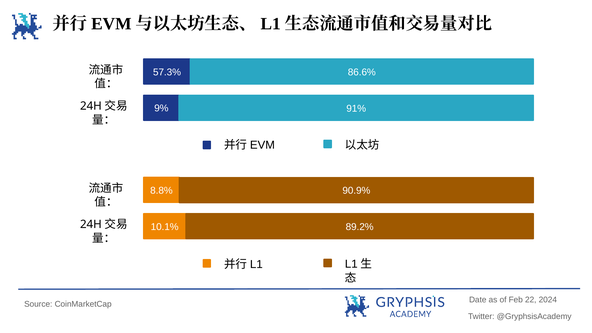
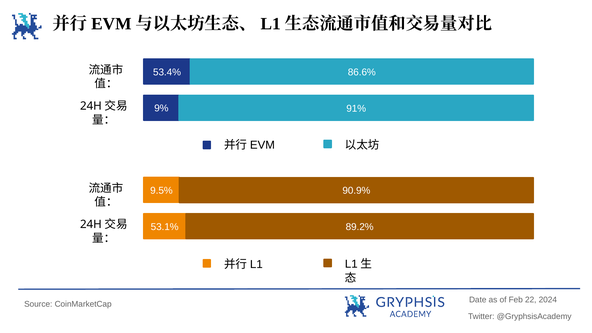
57.3%: 57.3% -> 53.4%
8.8%: 8.8% -> 9.5%
10.1%: 10.1% -> 53.1%
